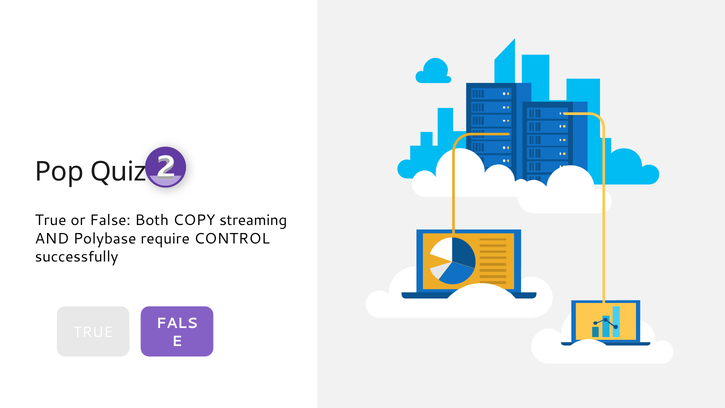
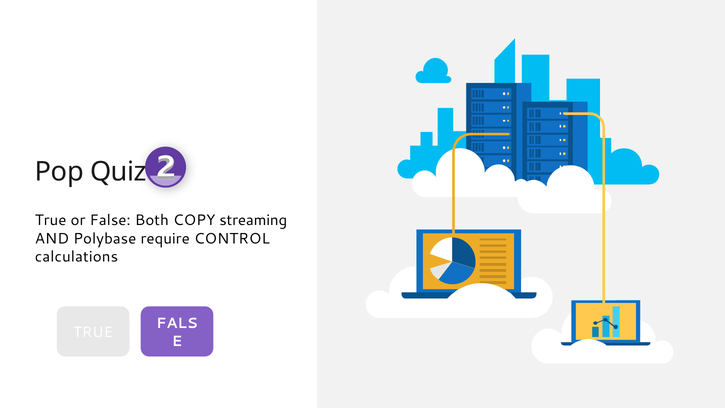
successfully: successfully -> calculations
